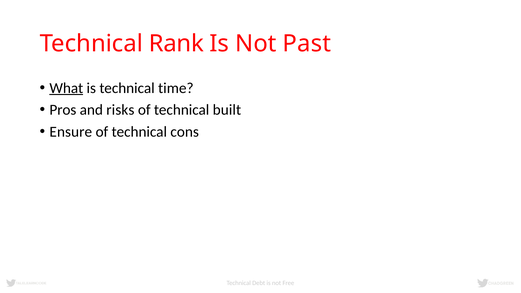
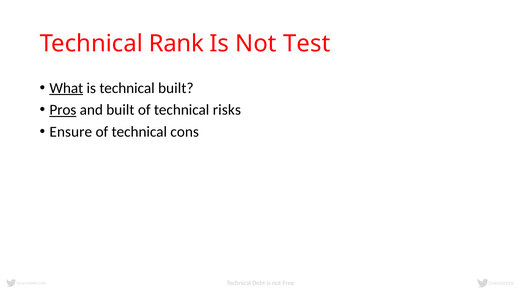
Past: Past -> Test
technical time: time -> built
Pros underline: none -> present
and risks: risks -> built
built: built -> risks
